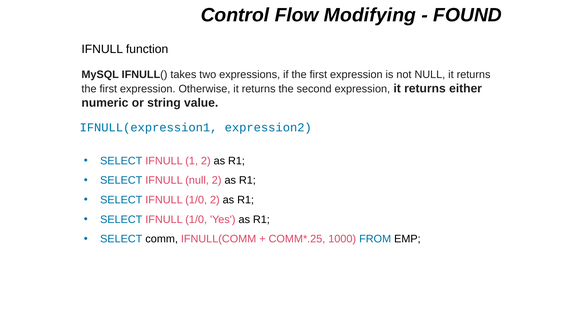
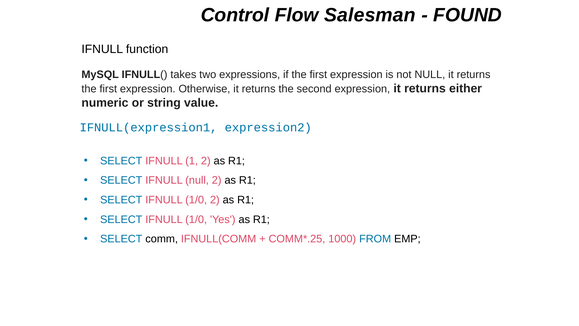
Modifying: Modifying -> Salesman
